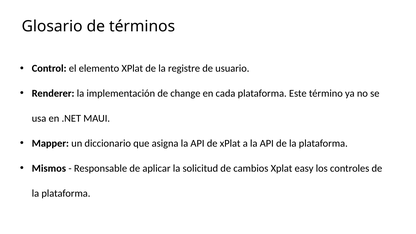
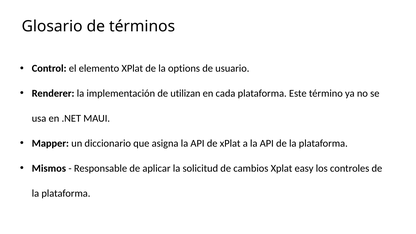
registre: registre -> options
change: change -> utilizan
